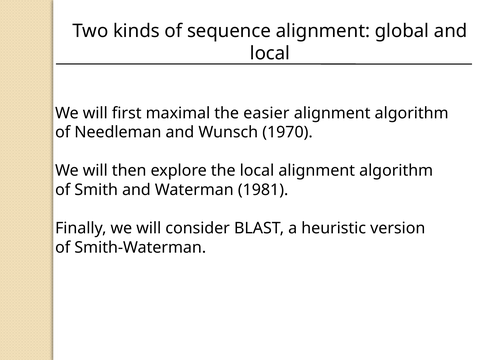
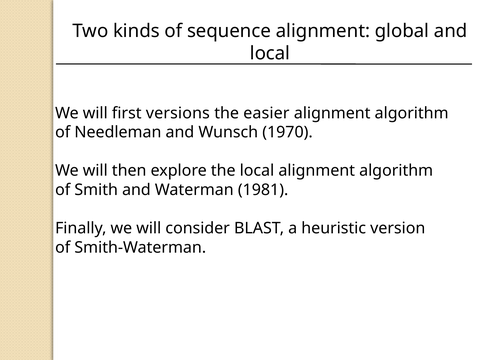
maximal: maximal -> versions
